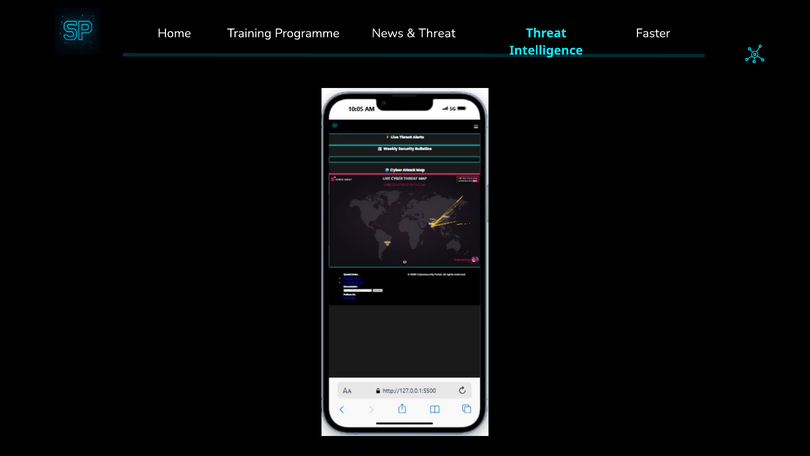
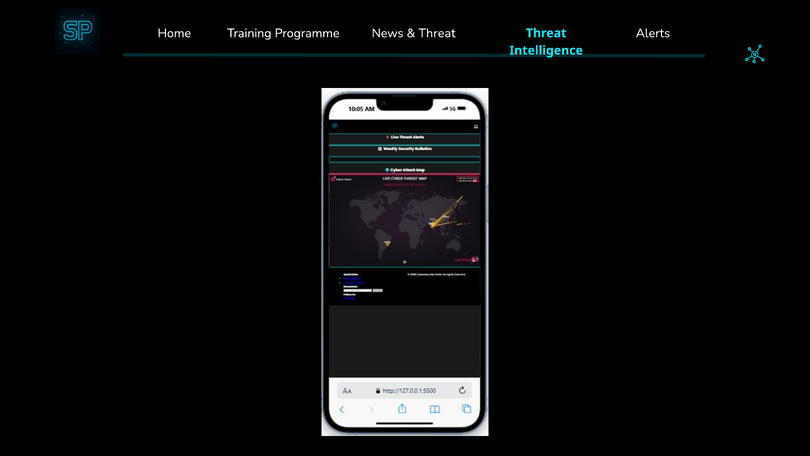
Faster: Faster -> Alerts
